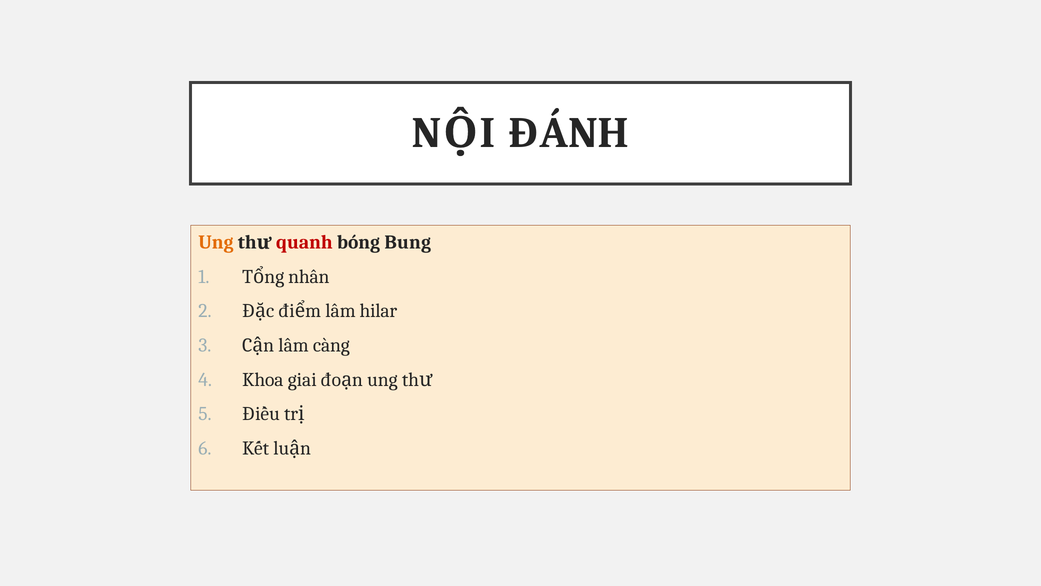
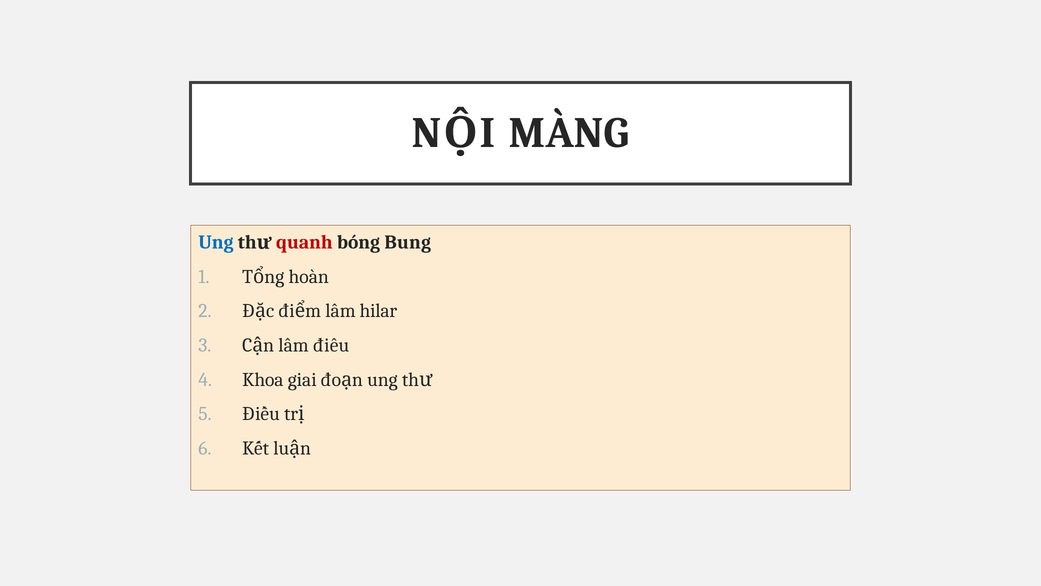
ĐÁNH: ĐÁNH -> MÀNG
Ung at (216, 242) colour: orange -> blue
nhân: nhân -> hoàn
càng: càng -> điều
